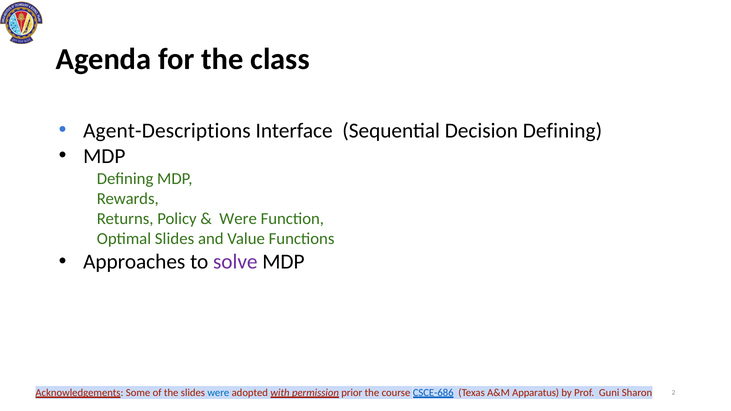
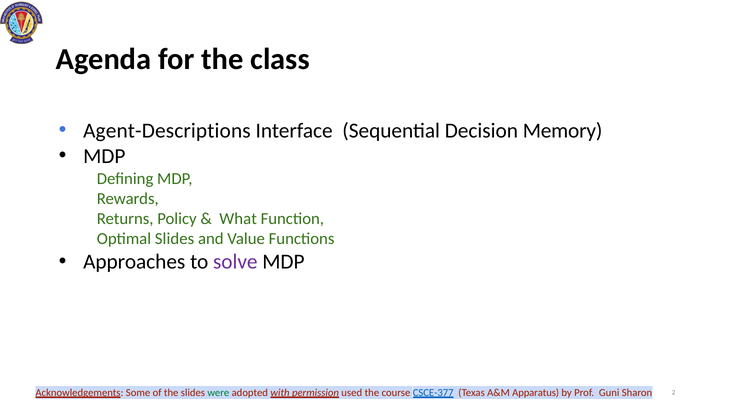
Decision Defining: Defining -> Memory
Were at (238, 219): Were -> What
were at (218, 393) colour: blue -> green
prior: prior -> used
CSCE-686: CSCE-686 -> CSCE-377
